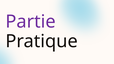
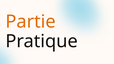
Partie colour: purple -> orange
